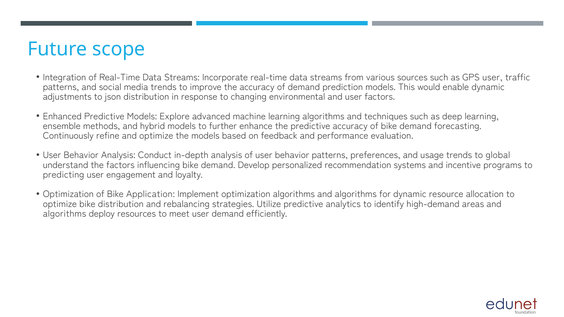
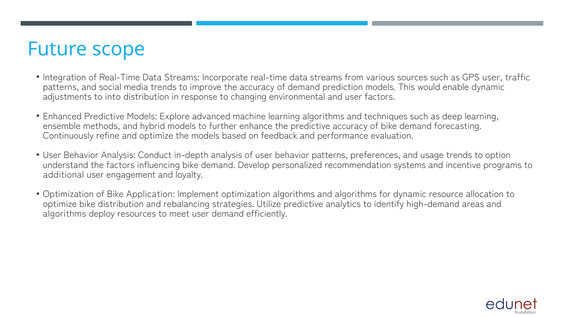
json: json -> into
global: global -> option
predicting: predicting -> additional
